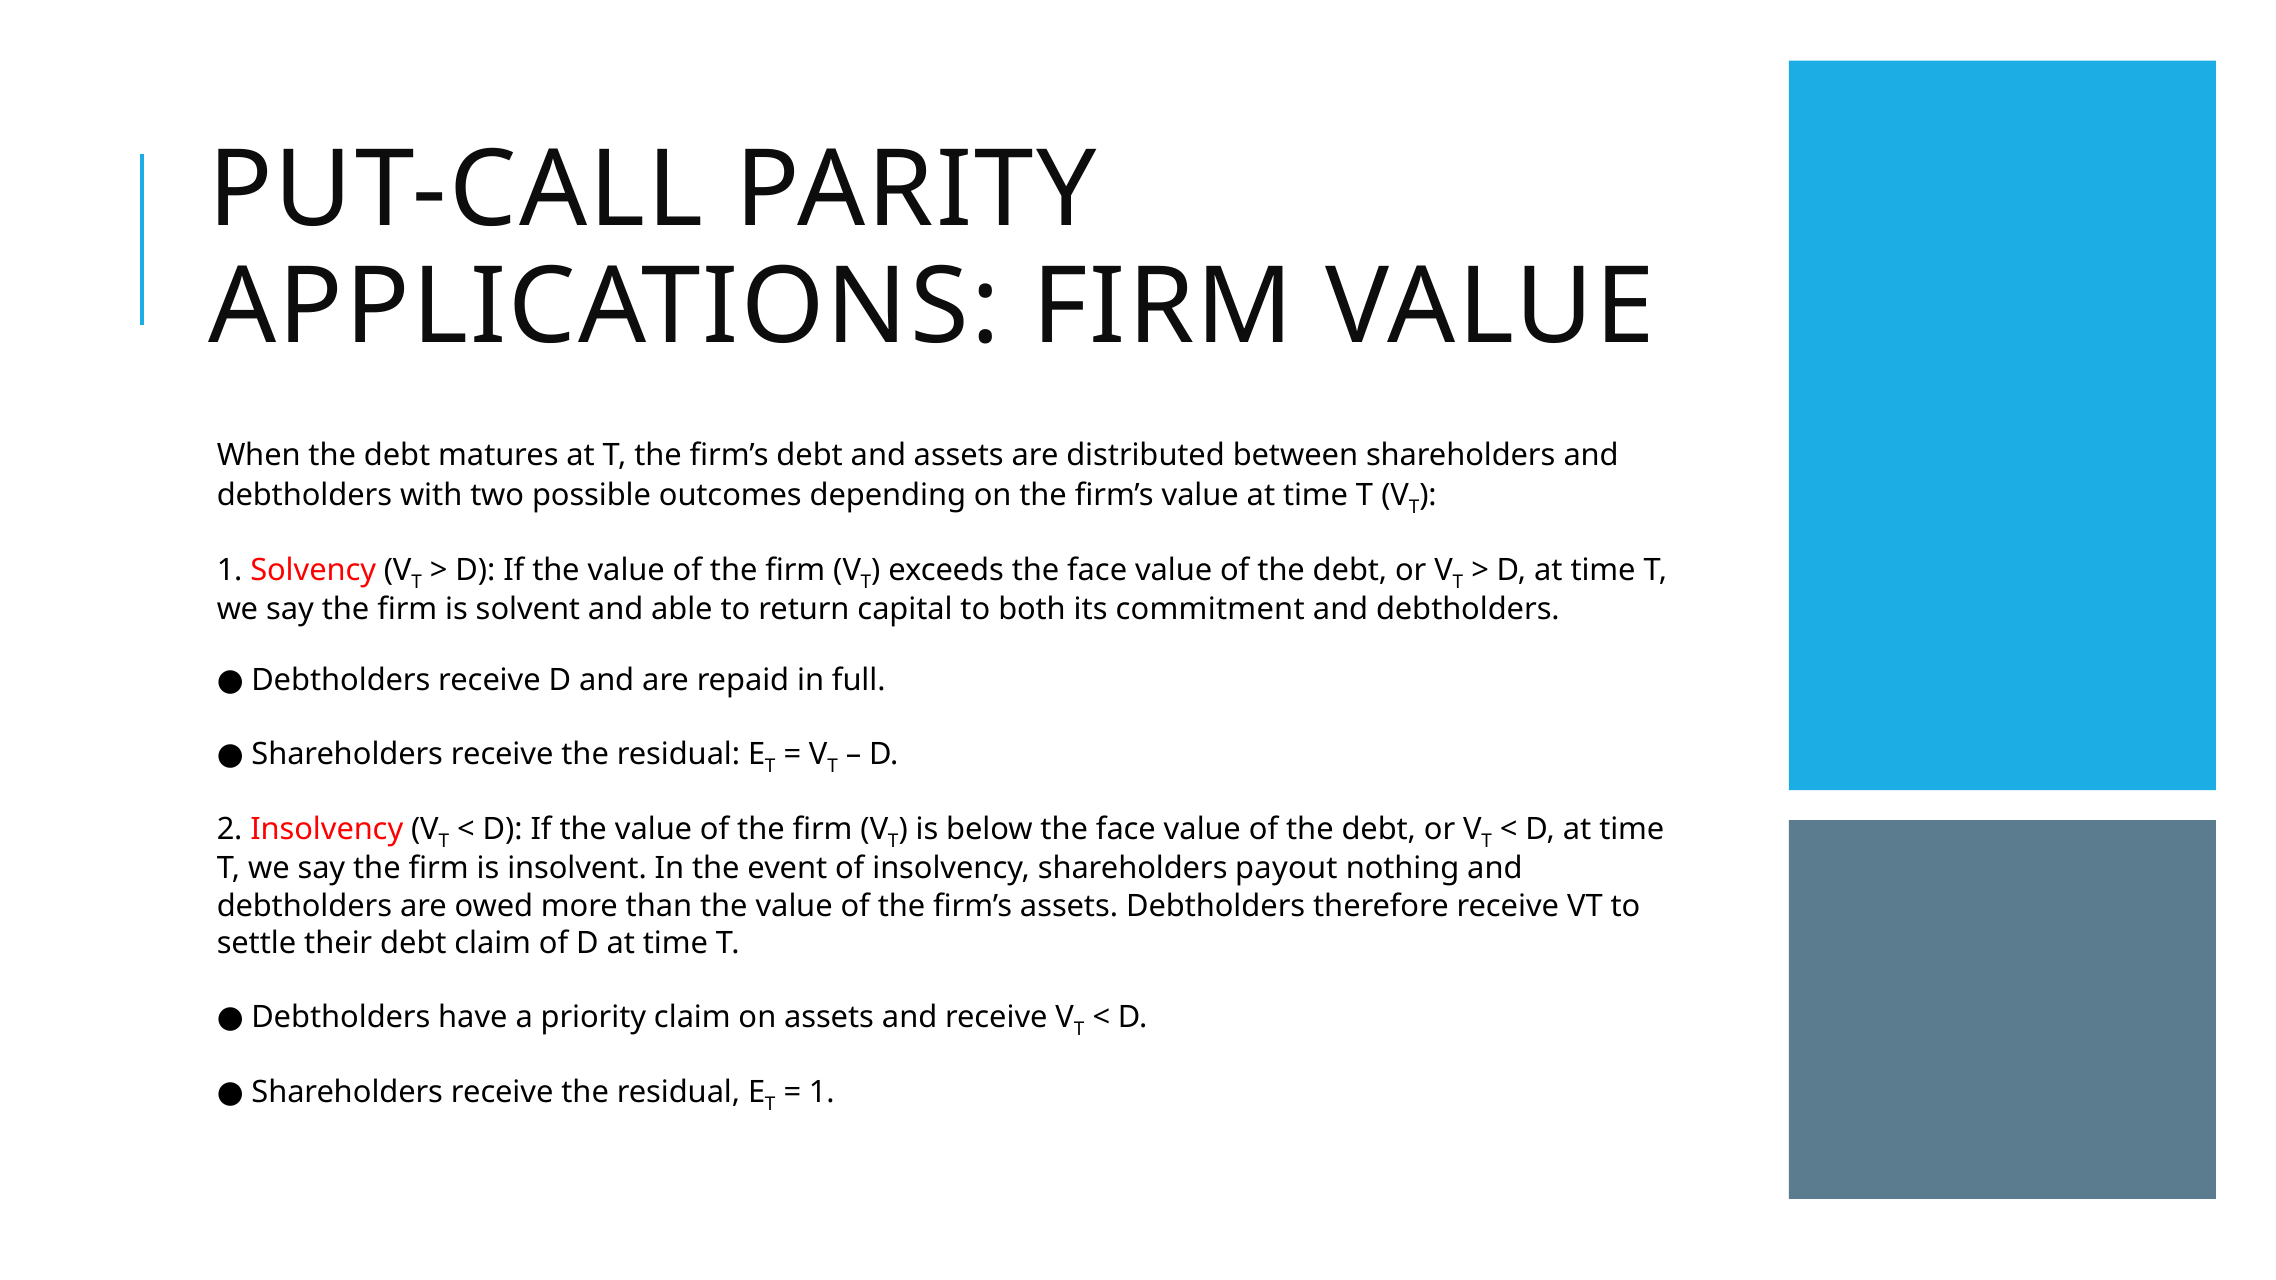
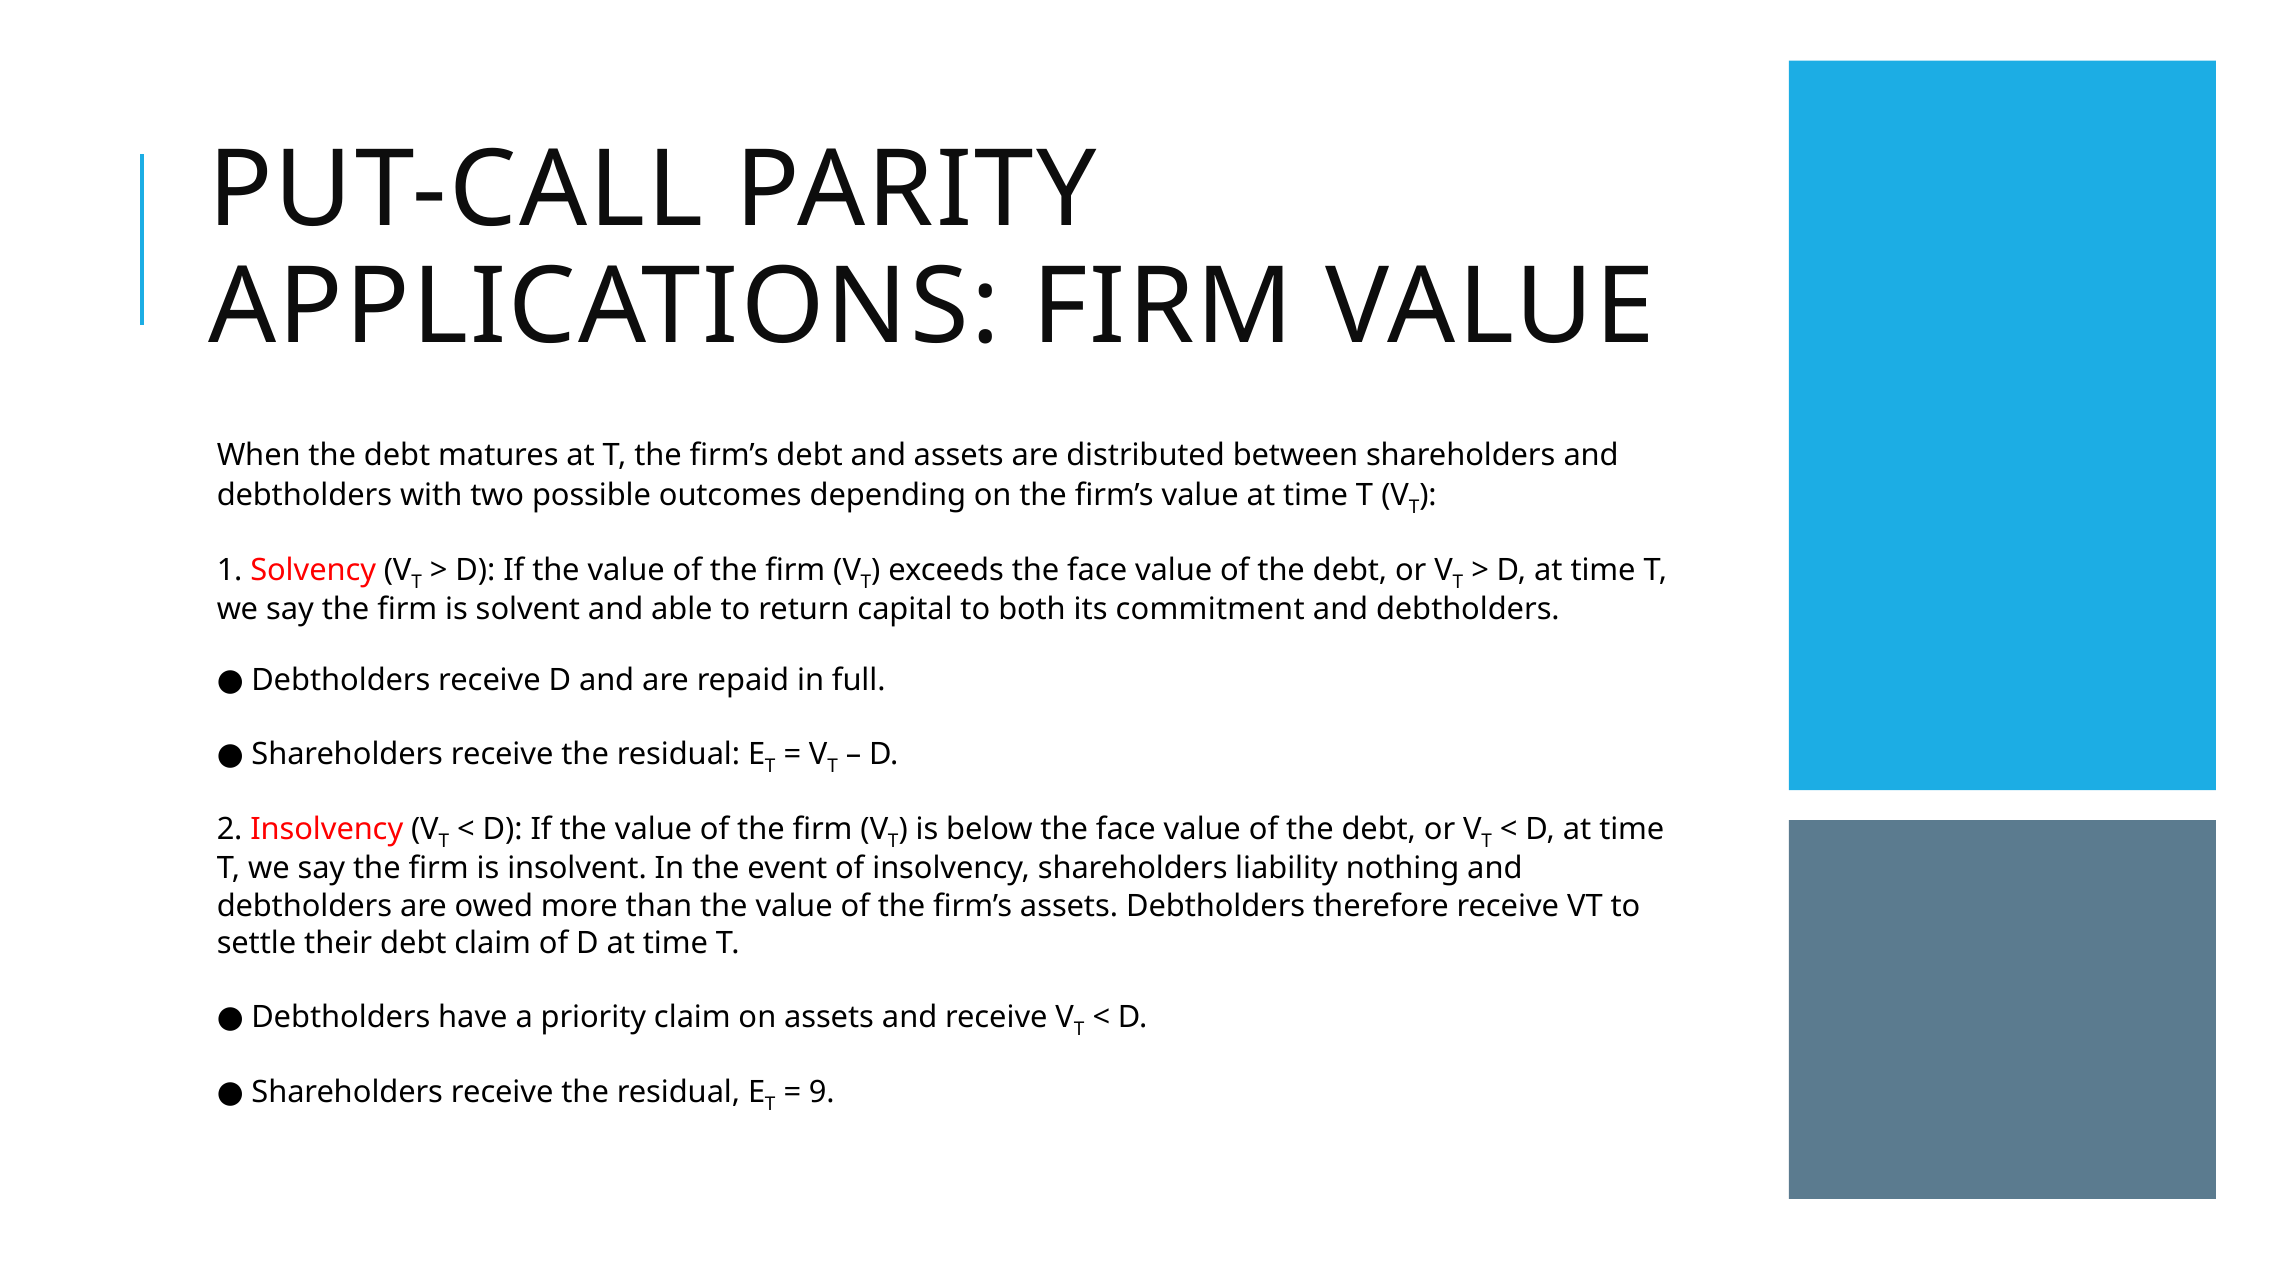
payout: payout -> liability
1 at (822, 1093): 1 -> 9
